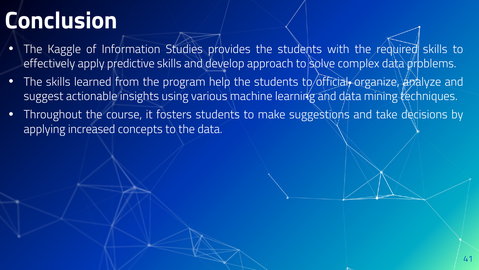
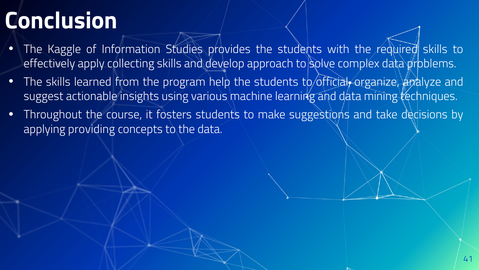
predictive: predictive -> collecting
increased: increased -> providing
